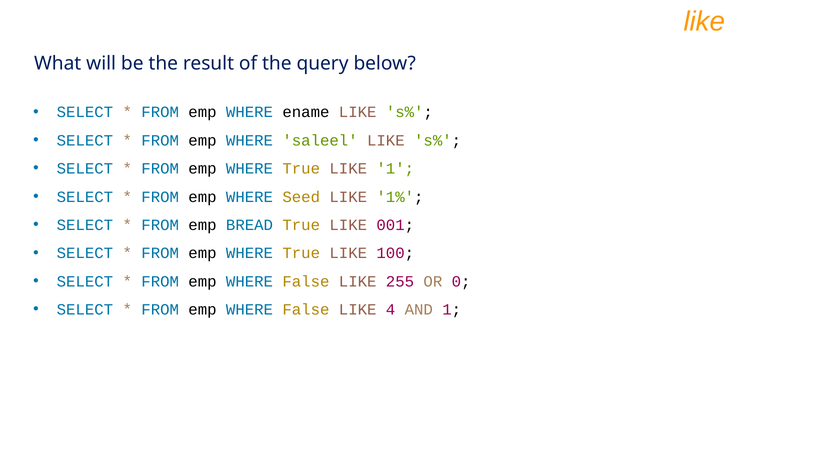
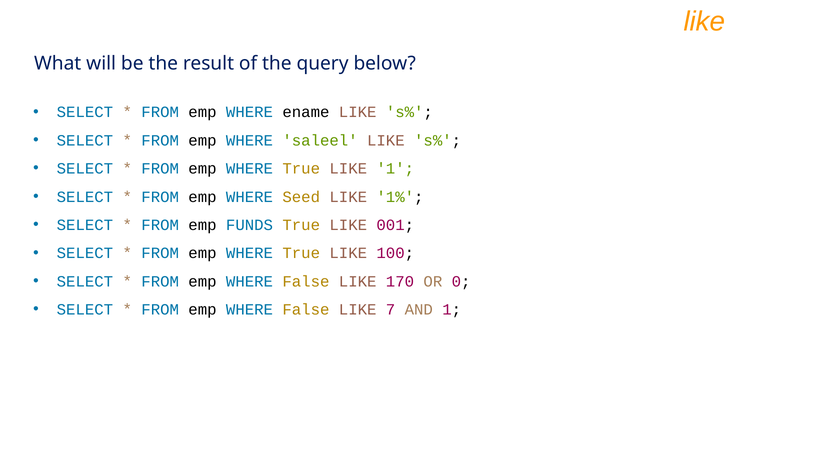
BREAD: BREAD -> FUNDS
255: 255 -> 170
4: 4 -> 7
